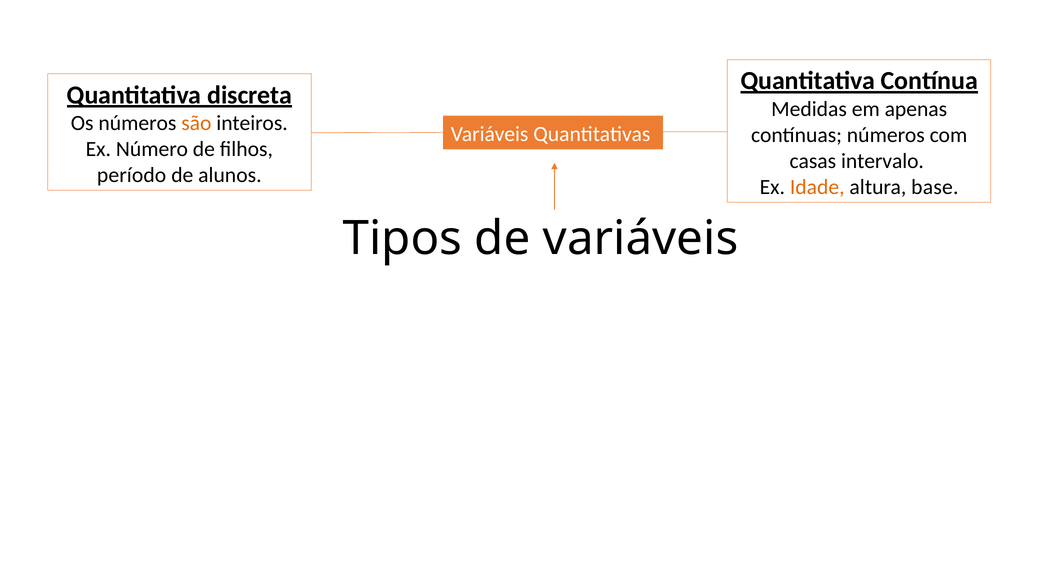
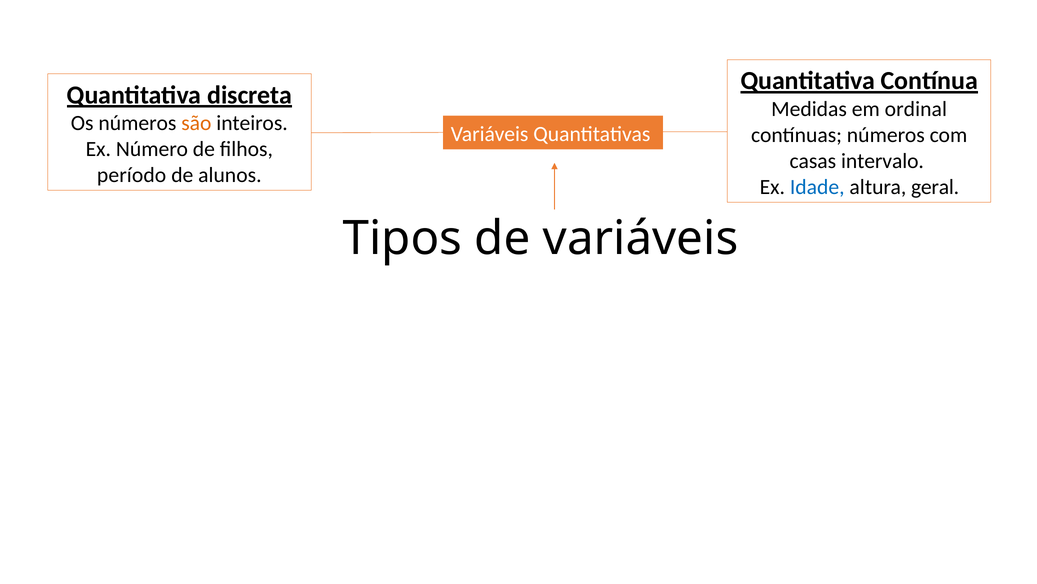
apenas: apenas -> ordinal
Idade colour: orange -> blue
base: base -> geral
